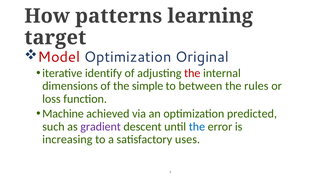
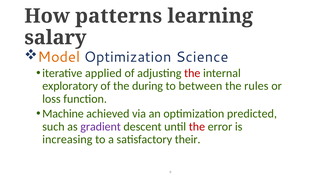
target: target -> salary
Model colour: red -> orange
Original: Original -> Science
identify: identify -> applied
dimensions: dimensions -> exploratory
simple: simple -> during
the at (197, 126) colour: blue -> red
uses: uses -> their
